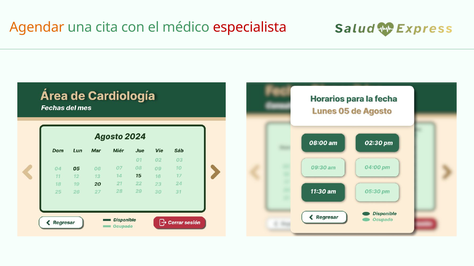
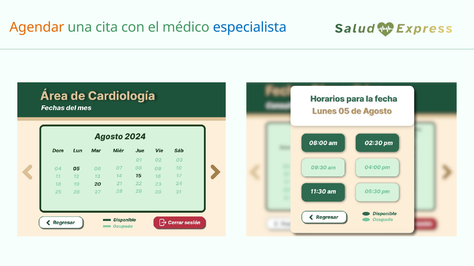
especialista colour: red -> blue
